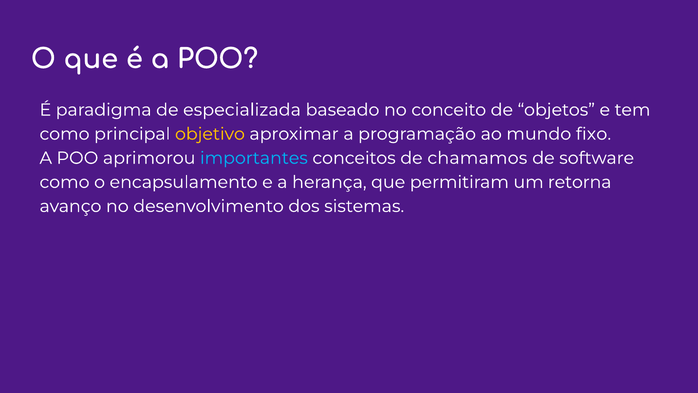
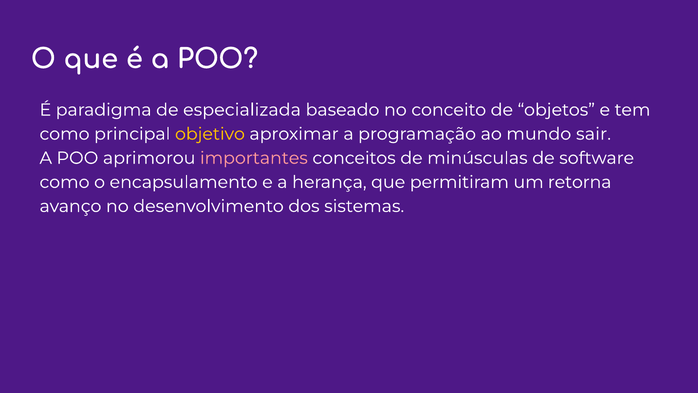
fixo: fixo -> sair
importantes colour: light blue -> pink
chamamos: chamamos -> minúsculas
